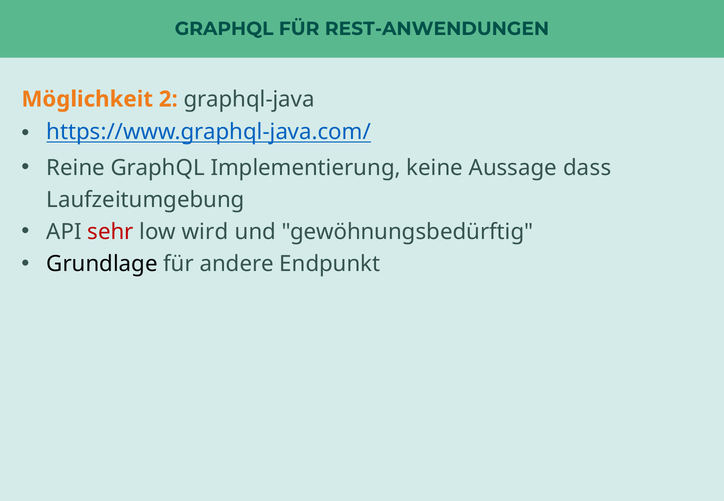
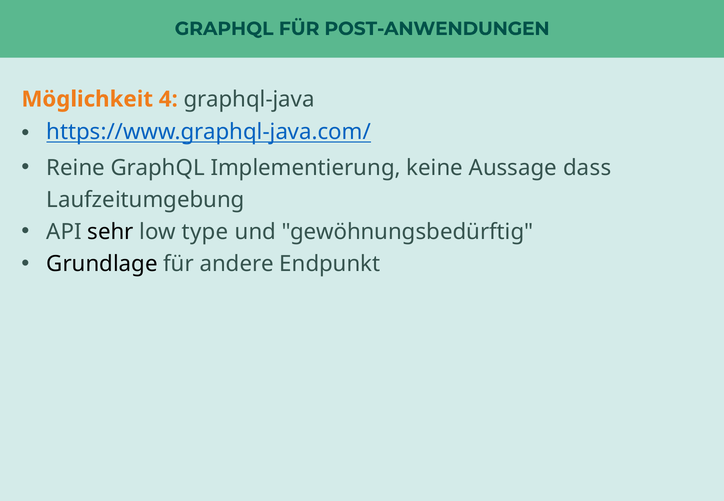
REST-ANWENDUNGEN: REST-ANWENDUNGEN -> POST-ANWENDUNGEN
2: 2 -> 4
sehr colour: red -> black
wird: wird -> type
